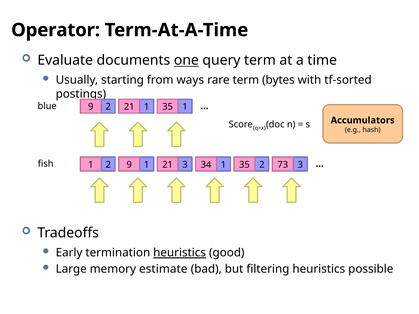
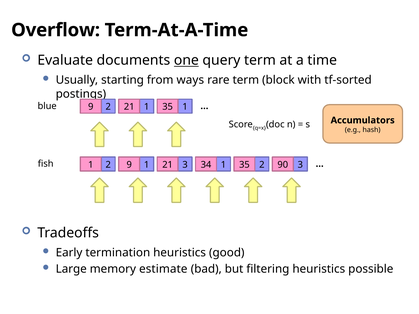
Operator: Operator -> Overflow
bytes: bytes -> block
73: 73 -> 90
heuristics at (180, 253) underline: present -> none
